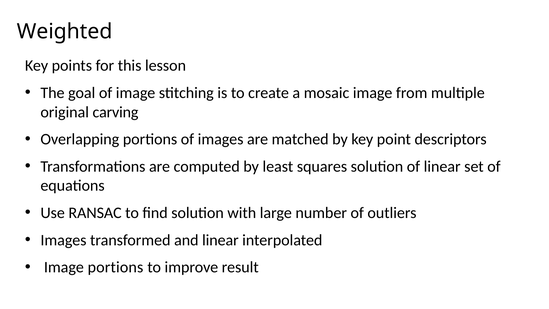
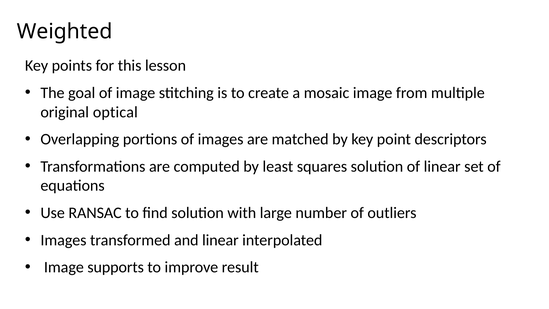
carving: carving -> optical
Image portions: portions -> supports
